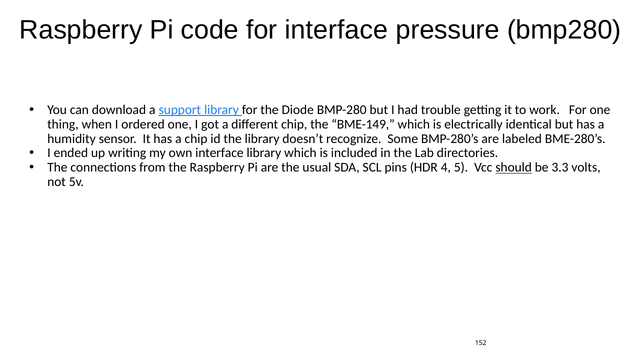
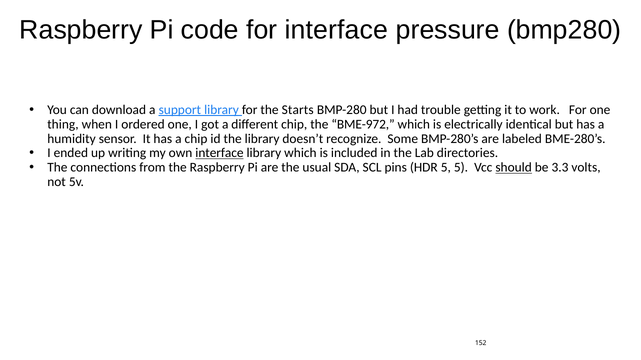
Diode: Diode -> Starts
BME-149: BME-149 -> BME-972
interface at (219, 153) underline: none -> present
HDR 4: 4 -> 5
